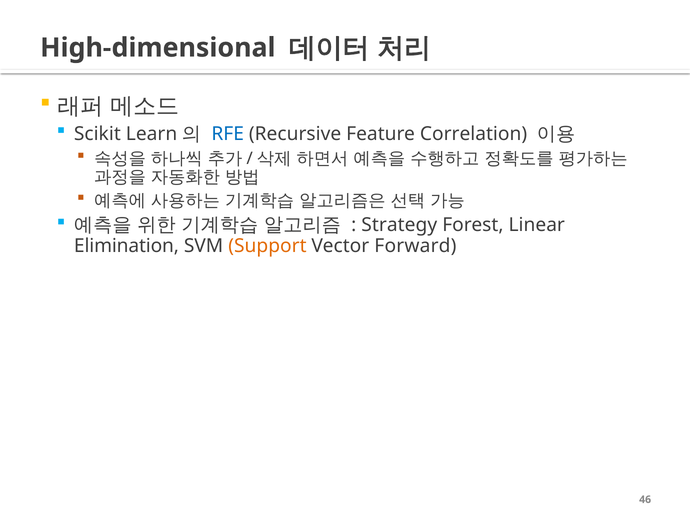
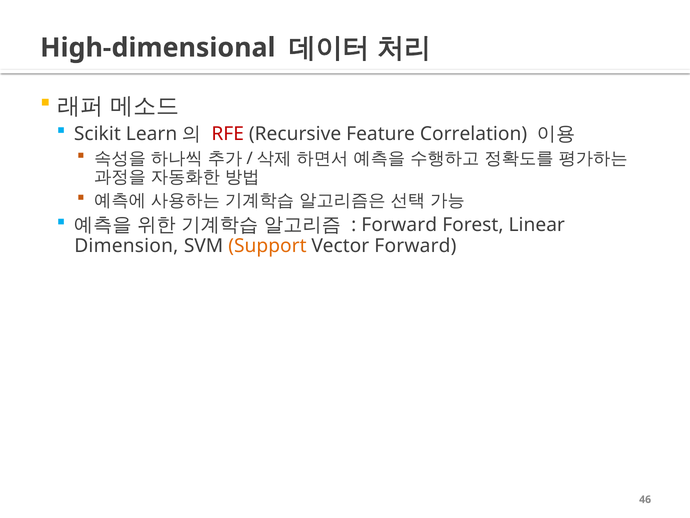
RFE colour: blue -> red
Strategy at (399, 225): Strategy -> Forward
Elimination: Elimination -> Dimension
